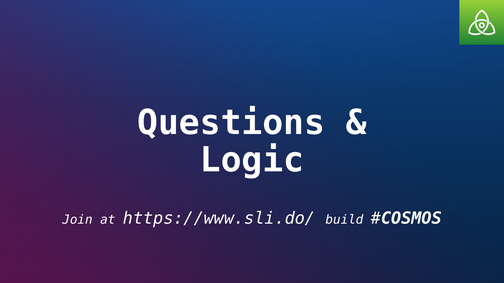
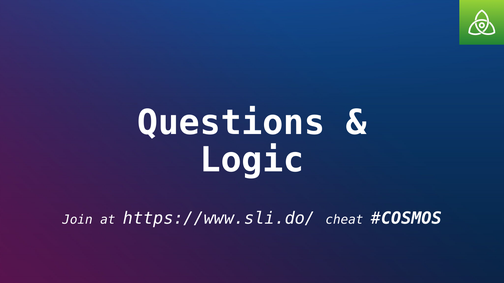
build: build -> cheat
